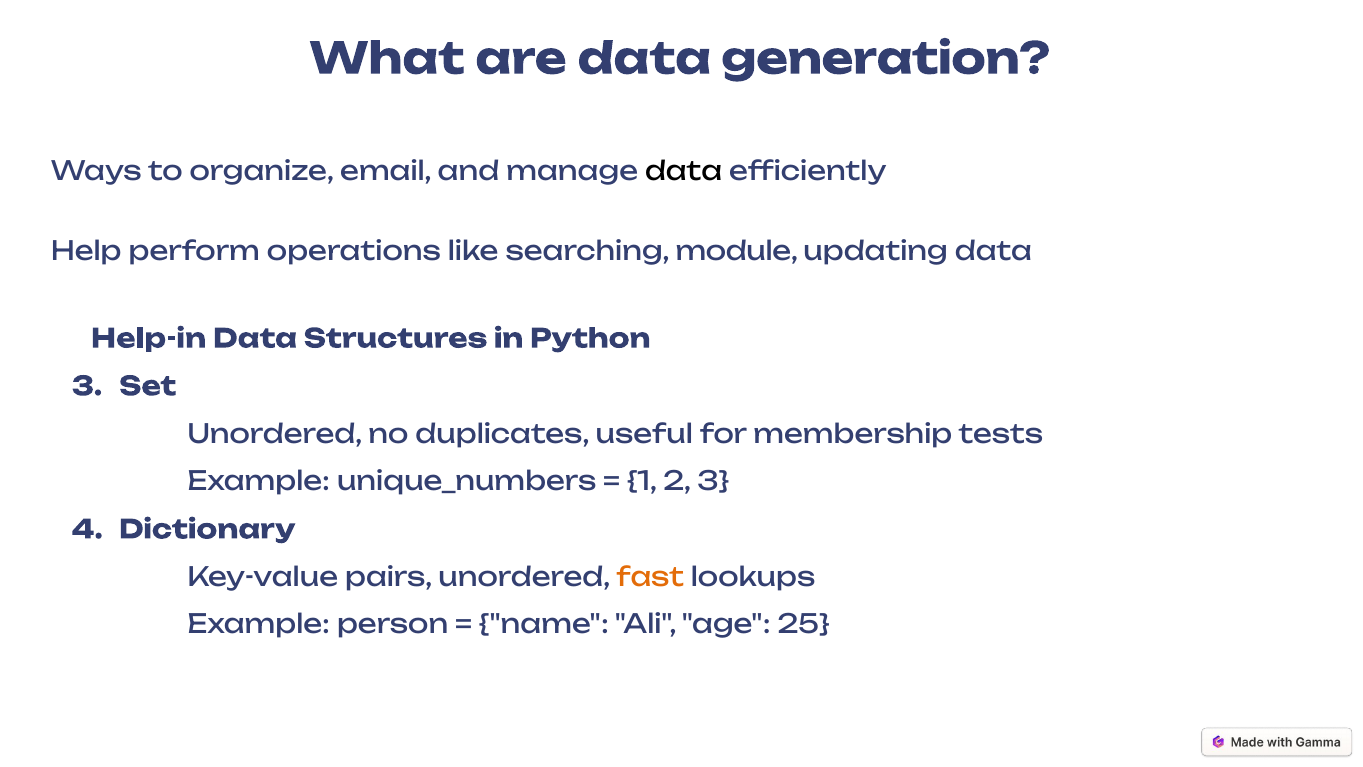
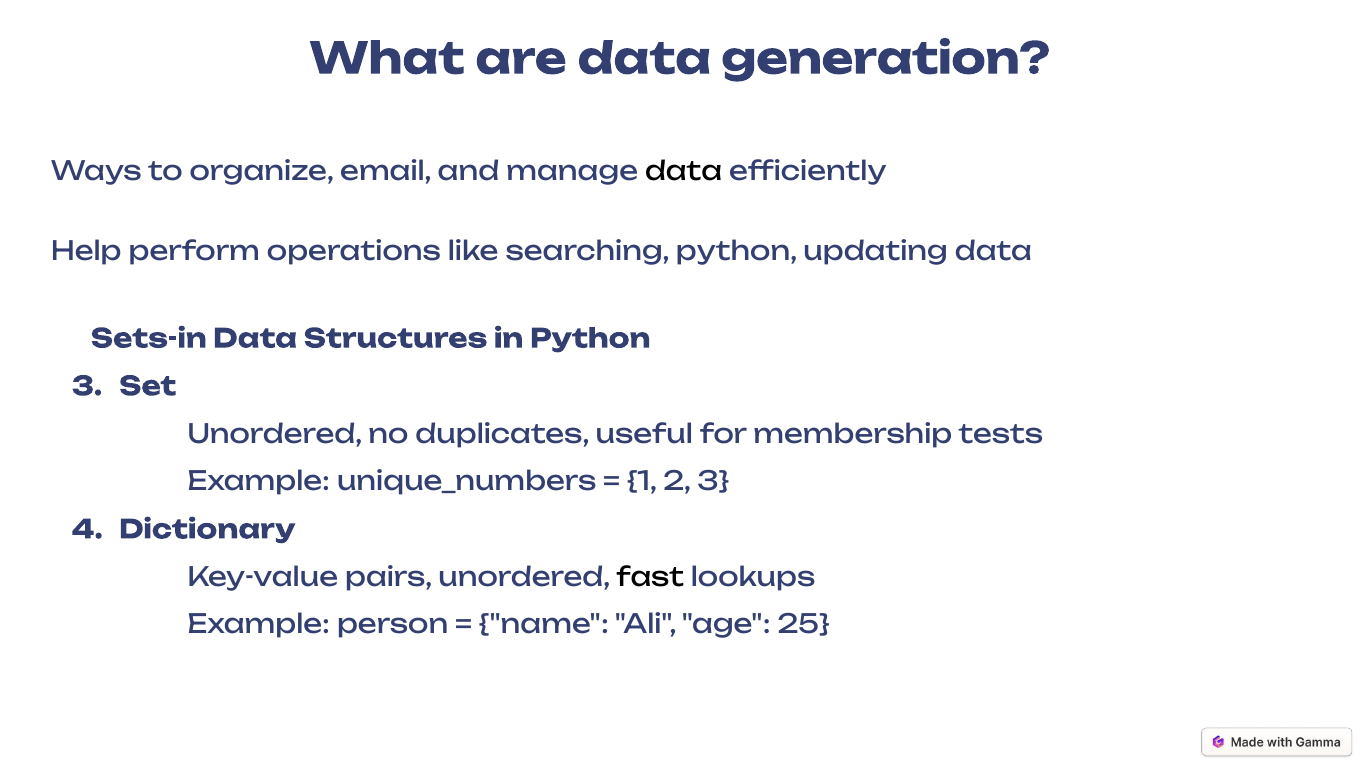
searching module: module -> python
Help-in: Help-in -> Sets-in
fast colour: orange -> black
